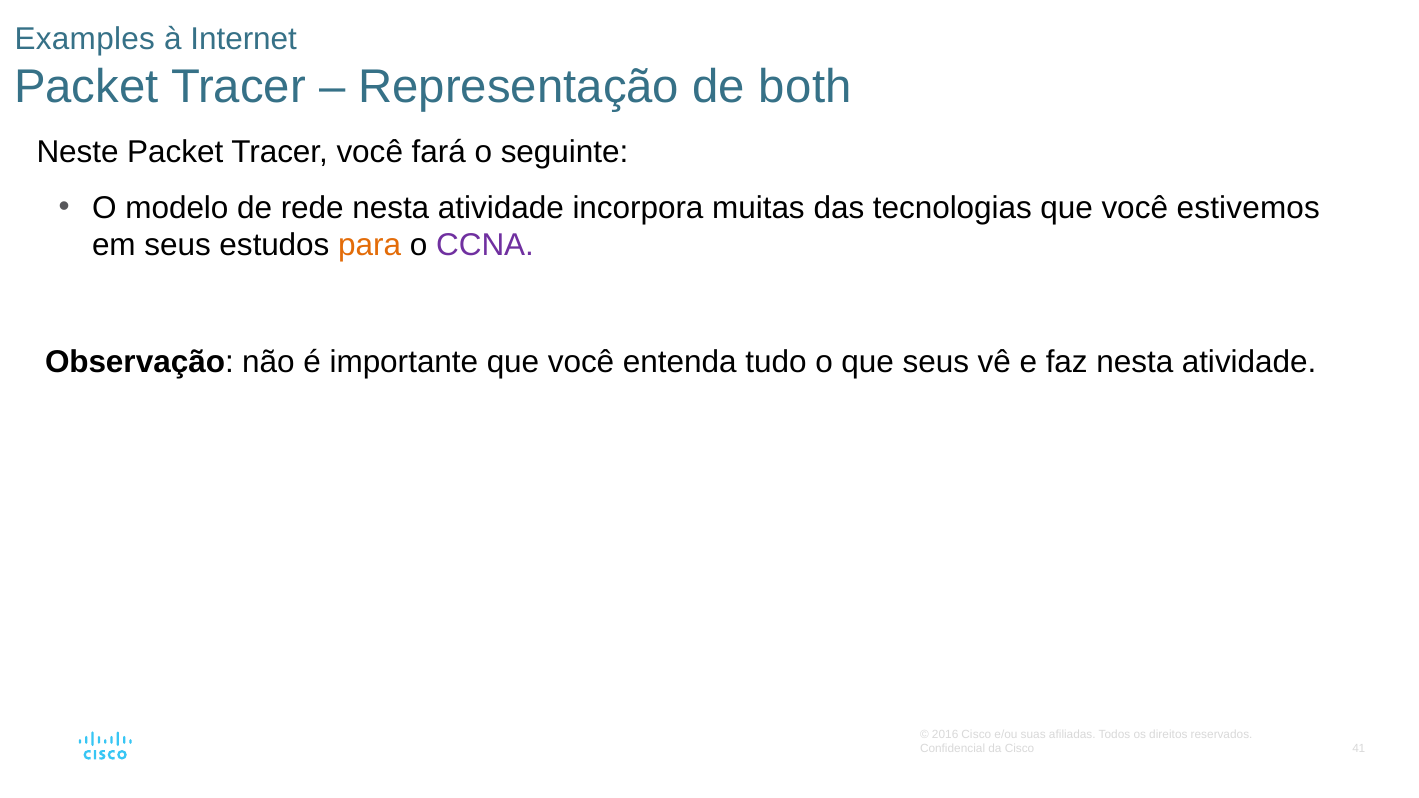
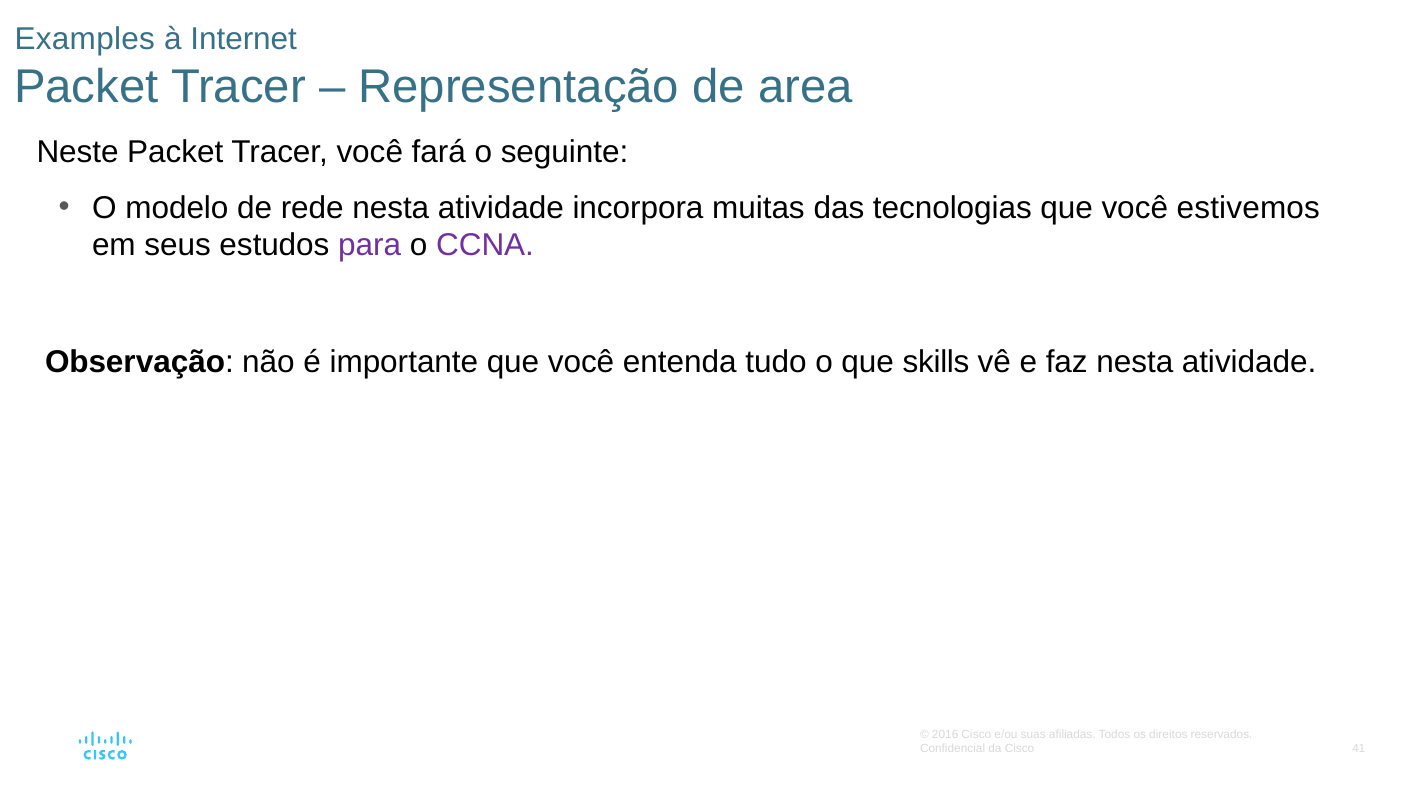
both: both -> area
para colour: orange -> purple
que seus: seus -> skills
